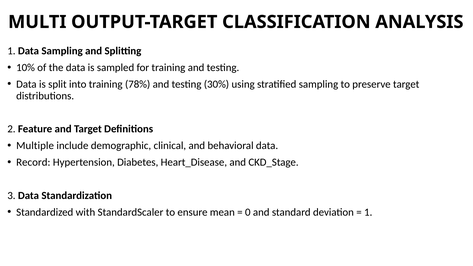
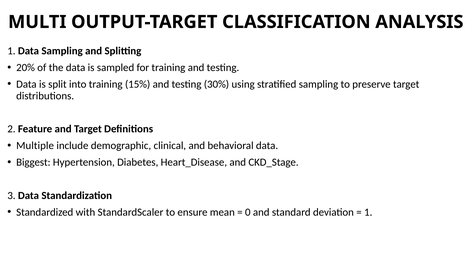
10%: 10% -> 20%
78%: 78% -> 15%
Record: Record -> Biggest
